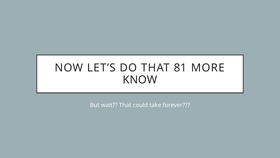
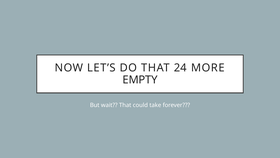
81: 81 -> 24
KNOW: KNOW -> EMPTY
